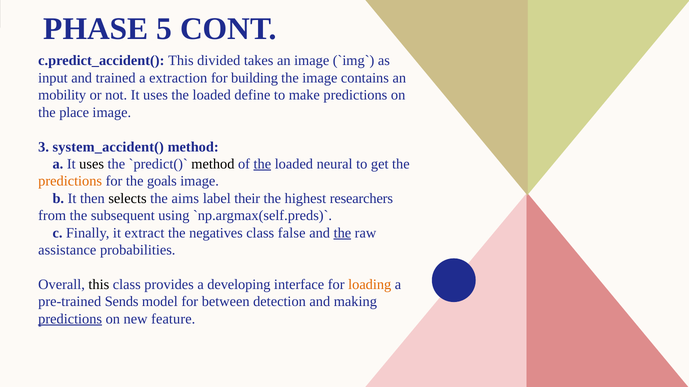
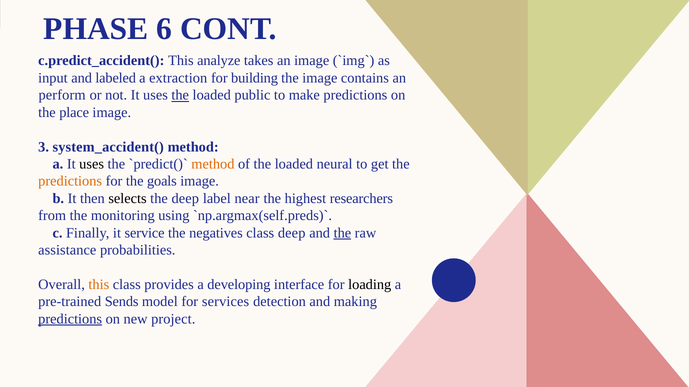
5: 5 -> 6
divided: divided -> analyze
trained: trained -> labeled
mobility: mobility -> perform
the at (180, 95) underline: none -> present
define: define -> public
method at (213, 164) colour: black -> orange
the at (262, 164) underline: present -> none
the aims: aims -> deep
their: their -> near
subsequent: subsequent -> monitoring
extract: extract -> service
class false: false -> deep
this at (99, 285) colour: black -> orange
loading colour: orange -> black
between: between -> services
feature: feature -> project
